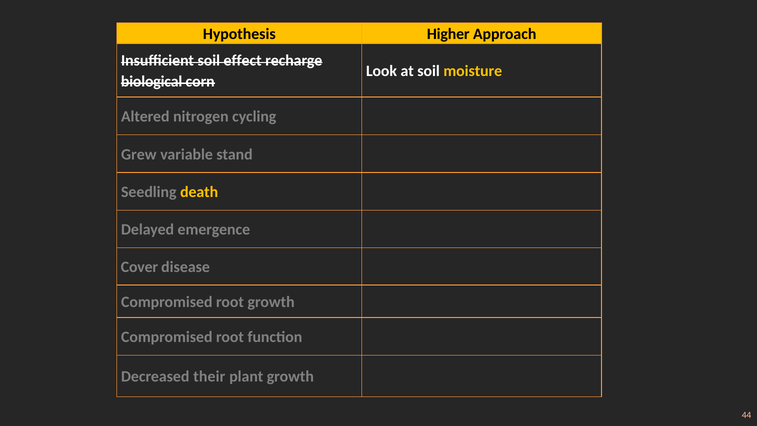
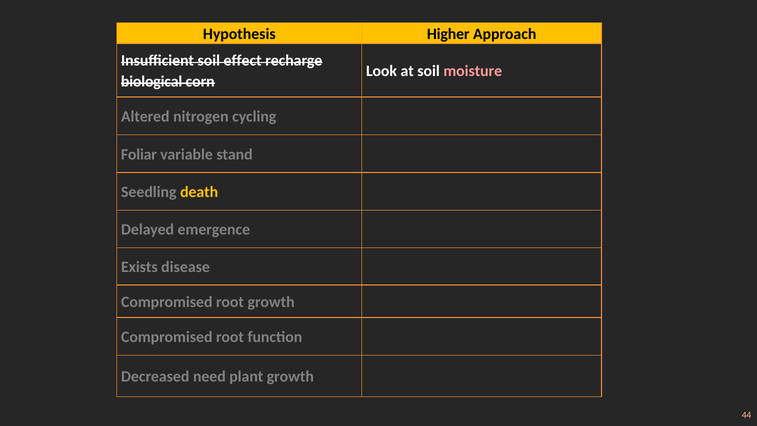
moisture colour: yellow -> pink
Grew: Grew -> Foliar
Cover: Cover -> Exists
their: their -> need
